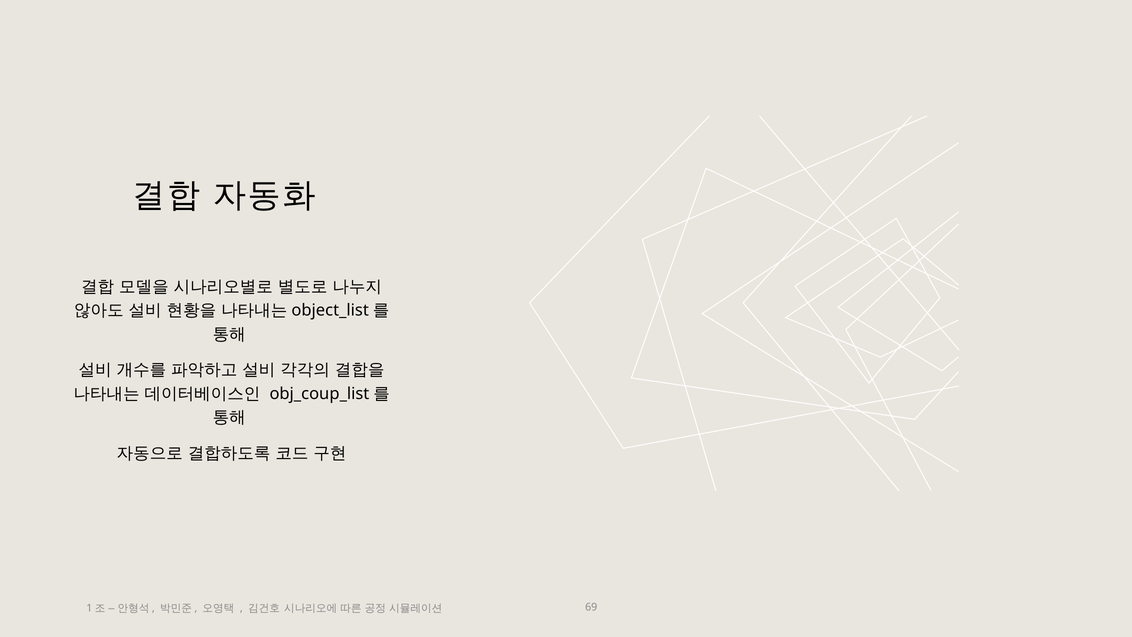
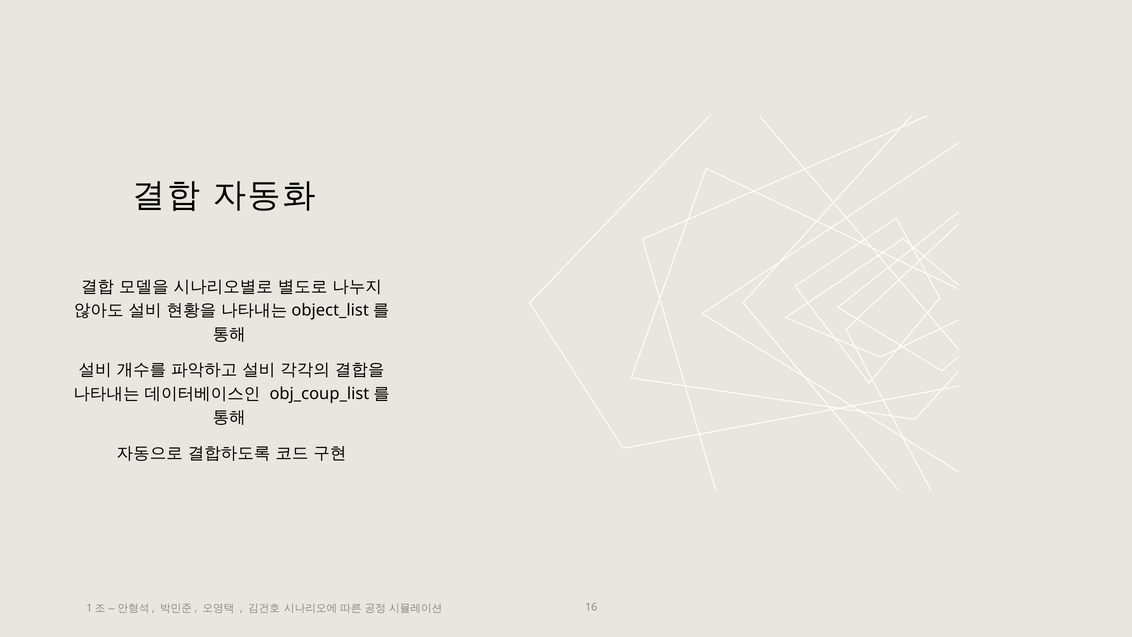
69: 69 -> 16
